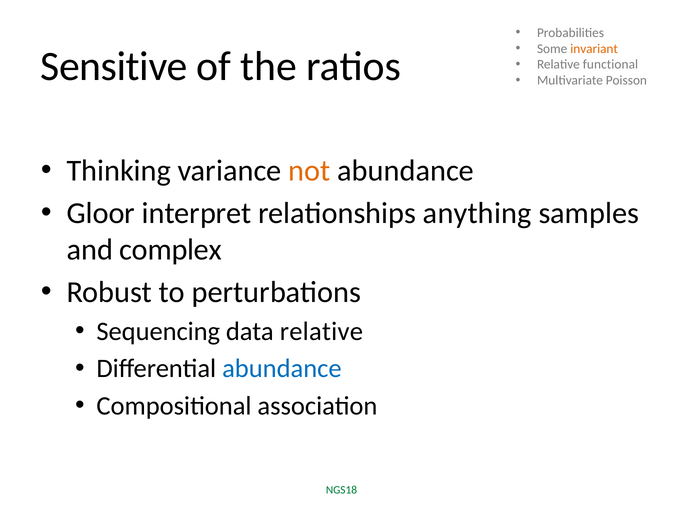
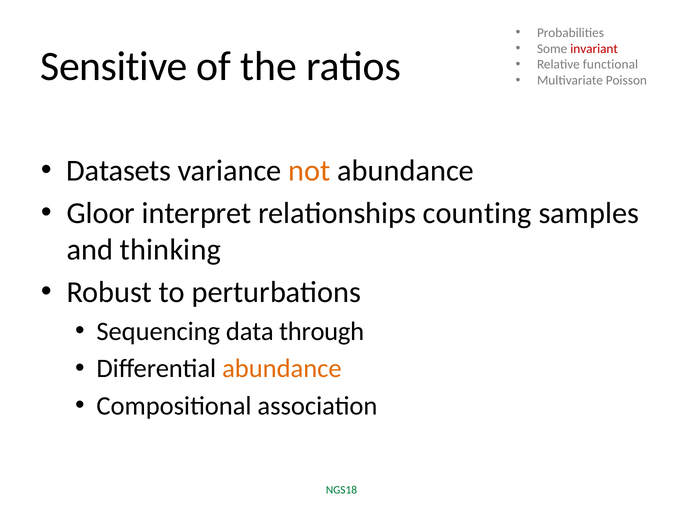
invariant colour: orange -> red
Thinking: Thinking -> Datasets
anything: anything -> counting
complex: complex -> thinking
data relative: relative -> through
abundance at (282, 368) colour: blue -> orange
